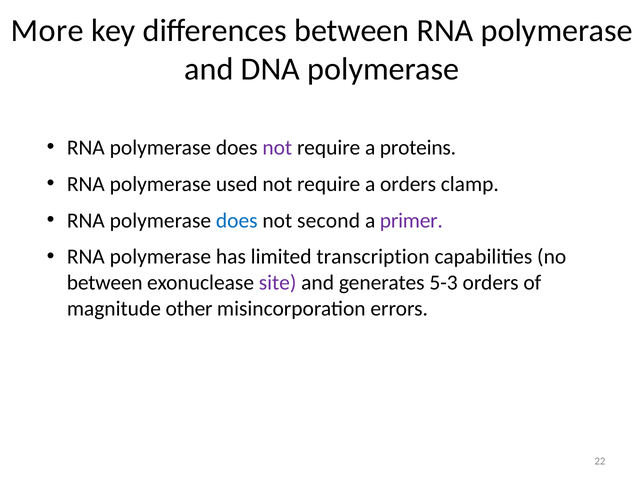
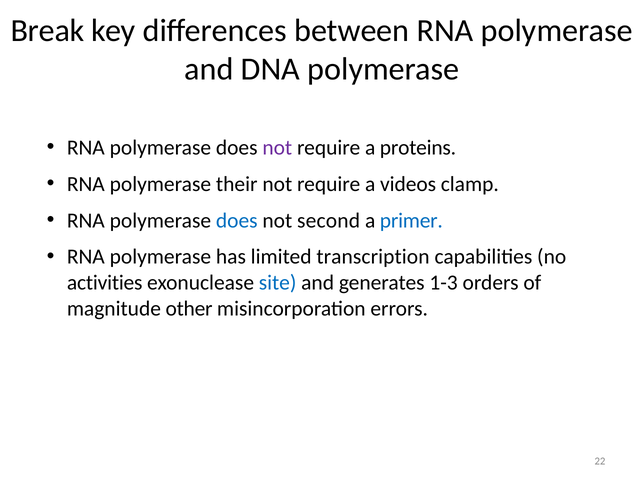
More: More -> Break
used: used -> their
a orders: orders -> videos
primer colour: purple -> blue
between at (105, 283): between -> activities
site colour: purple -> blue
5-3: 5-3 -> 1-3
